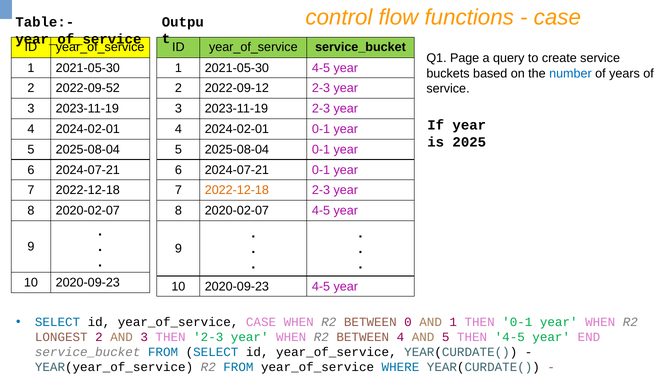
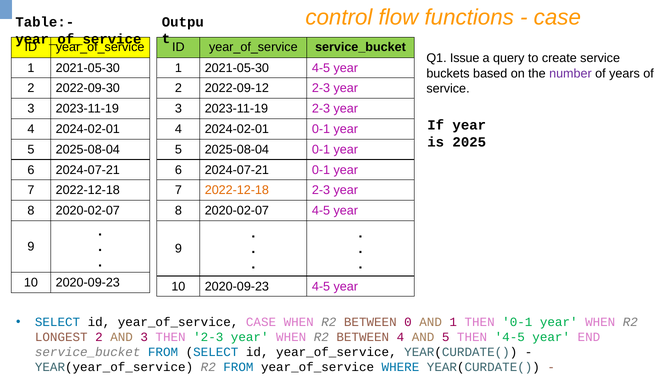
Page: Page -> Issue
number colour: blue -> purple
2022-09-52: 2022-09-52 -> 2022-09-30
